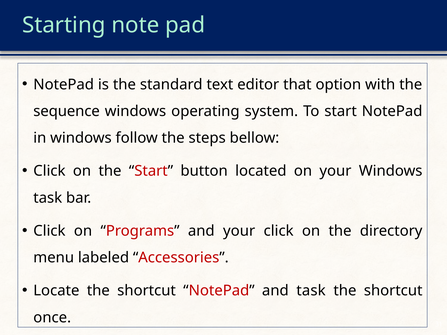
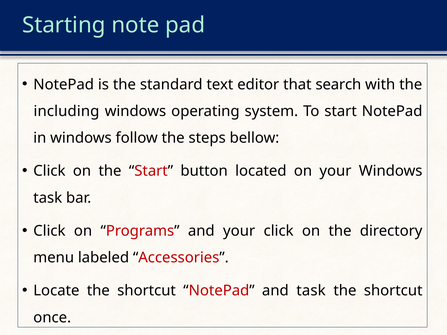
option: option -> search
sequence: sequence -> including
